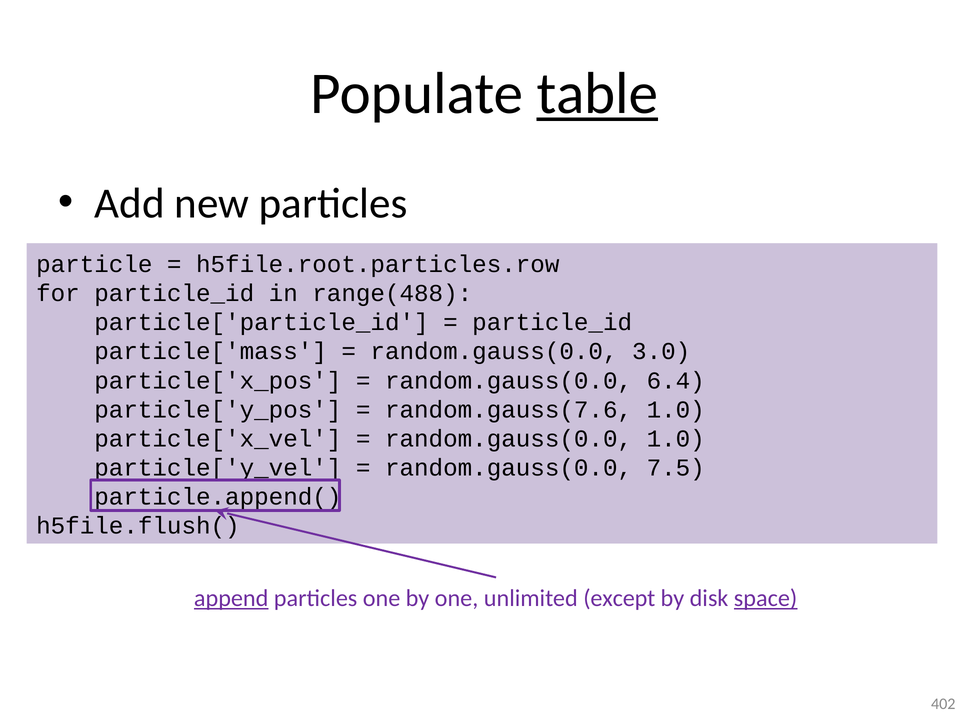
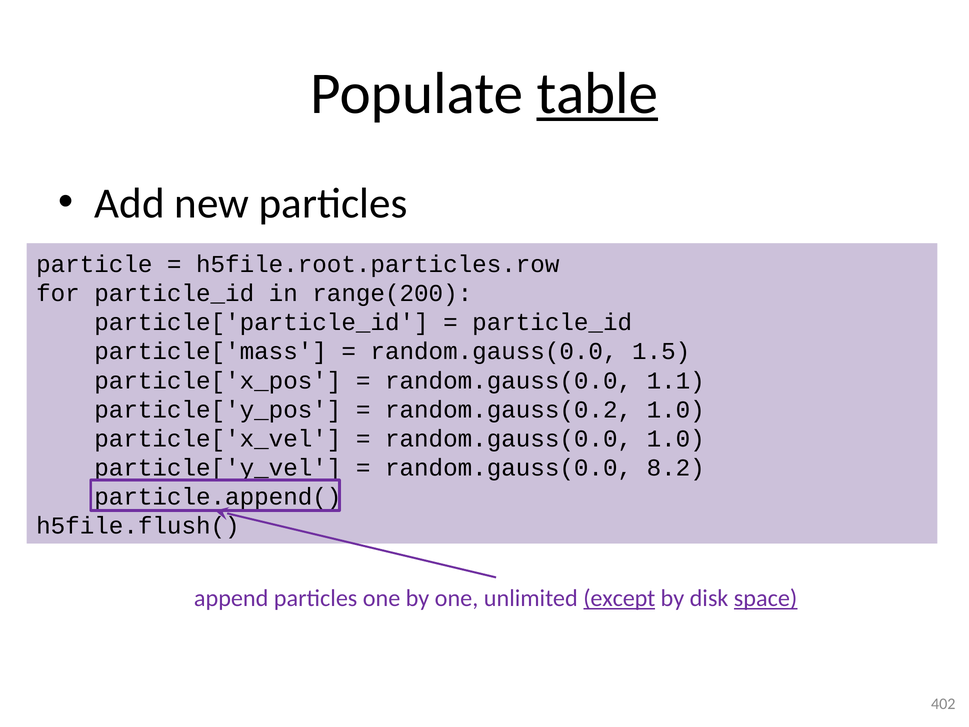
range(488: range(488 -> range(200
3.0: 3.0 -> 1.5
6.4: 6.4 -> 1.1
random.gauss(7.6: random.gauss(7.6 -> random.gauss(0.2
7.5: 7.5 -> 8.2
append underline: present -> none
except underline: none -> present
